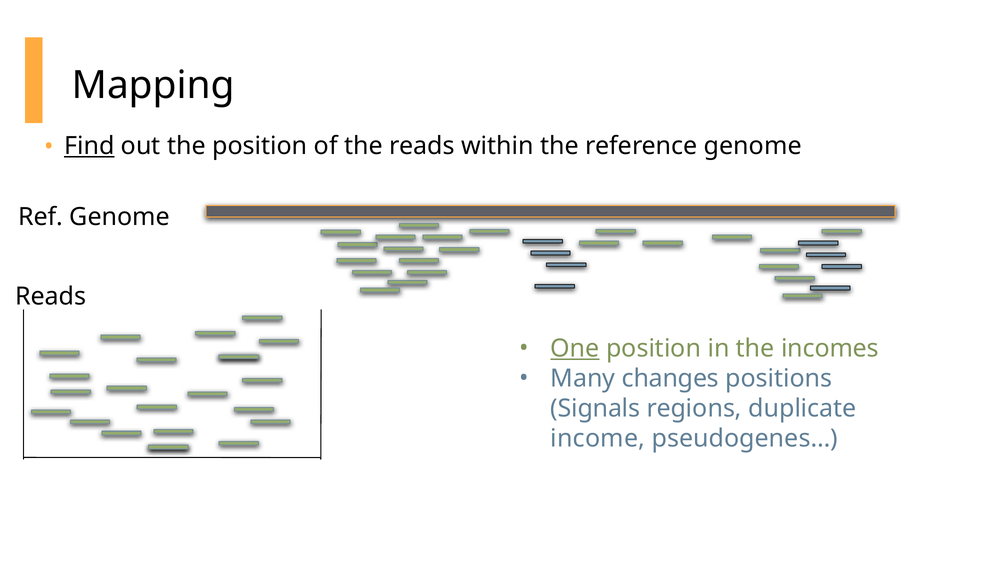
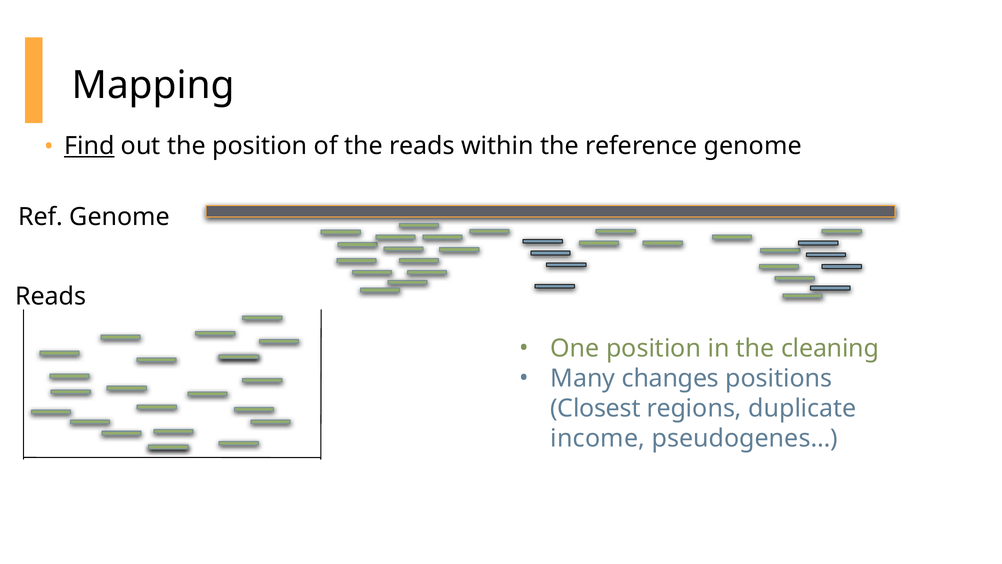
One underline: present -> none
incomes: incomes -> cleaning
Signals: Signals -> Closest
